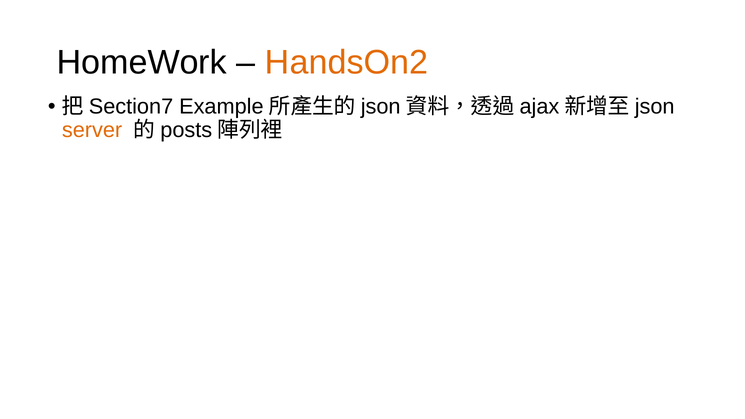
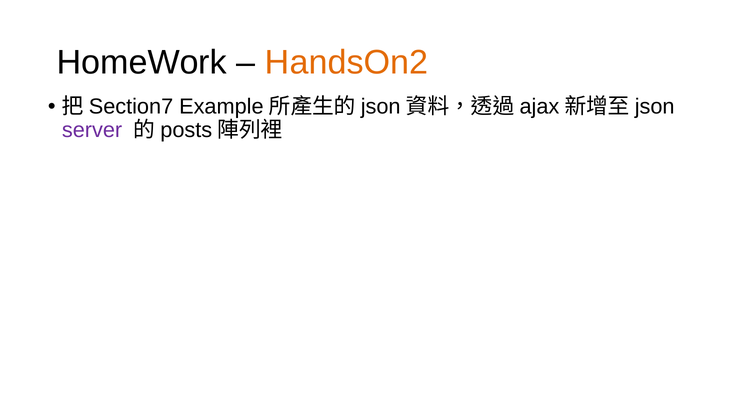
server colour: orange -> purple
